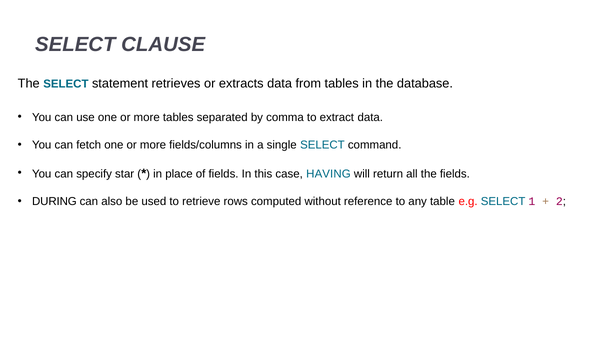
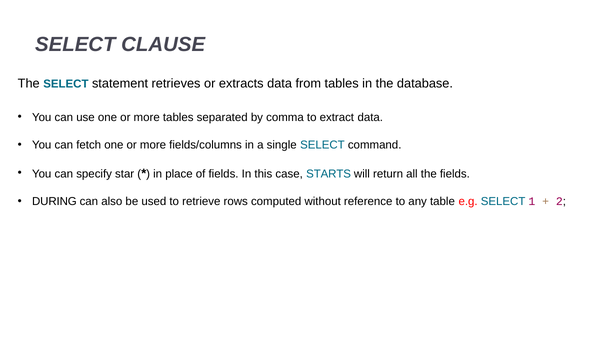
HAVING: HAVING -> STARTS
